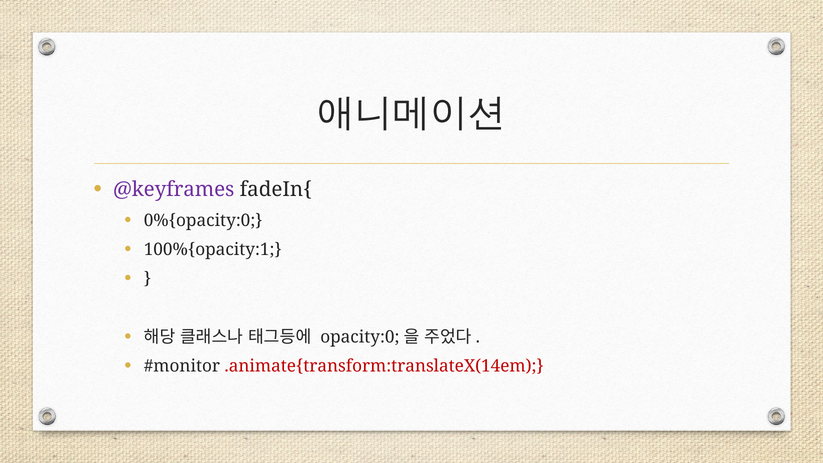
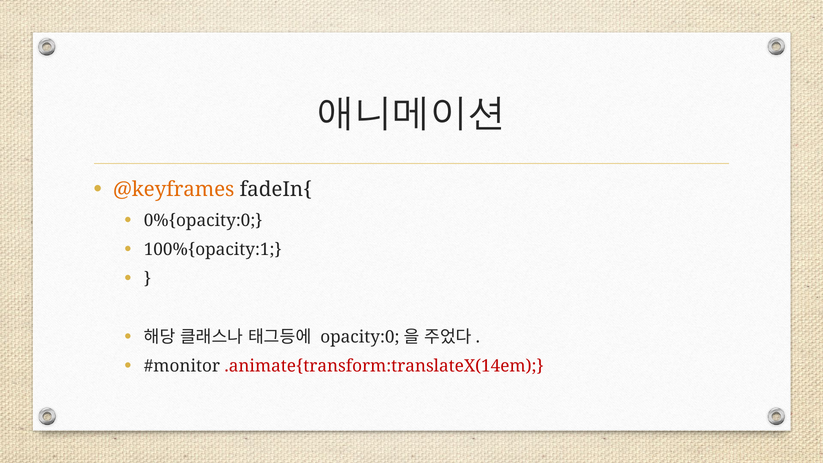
@keyframes colour: purple -> orange
